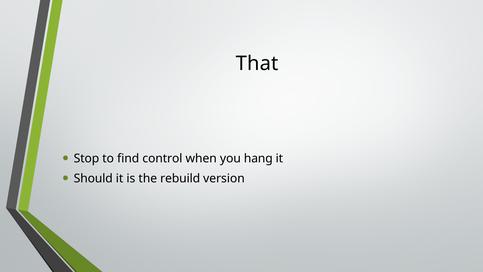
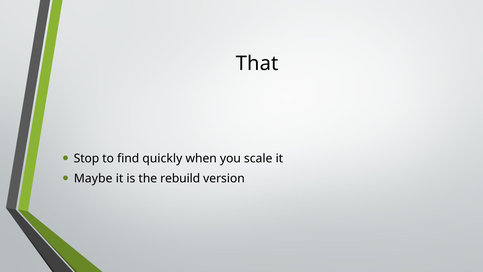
control: control -> quickly
hang: hang -> scale
Should: Should -> Maybe
